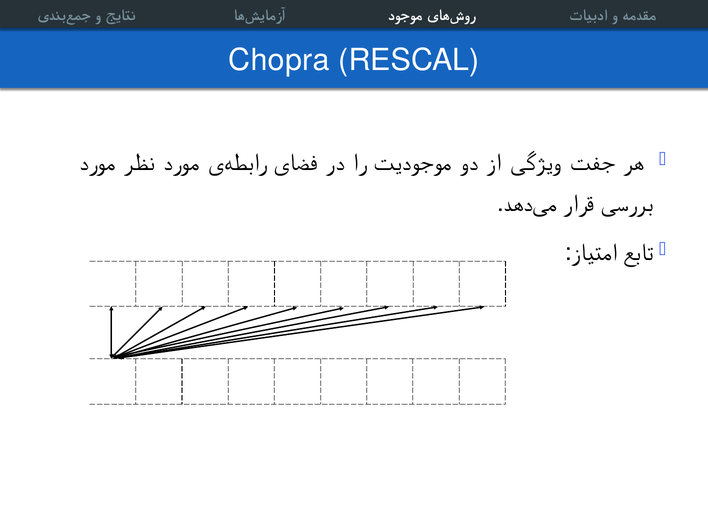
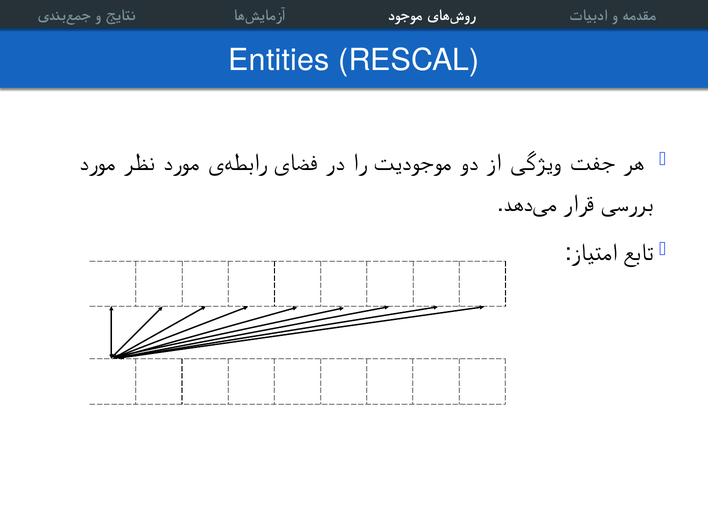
Chopra: Chopra -> Entities
